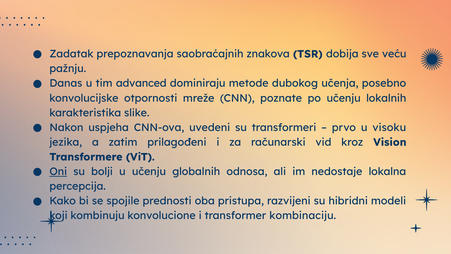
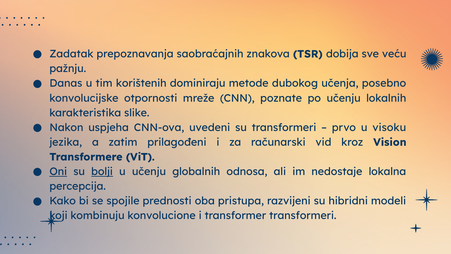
advanced: advanced -> korištenih
bolji underline: none -> present
transformer kombinaciju: kombinaciju -> transformeri
